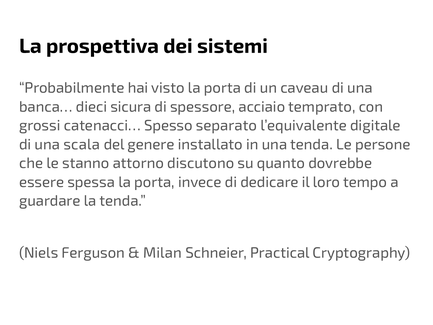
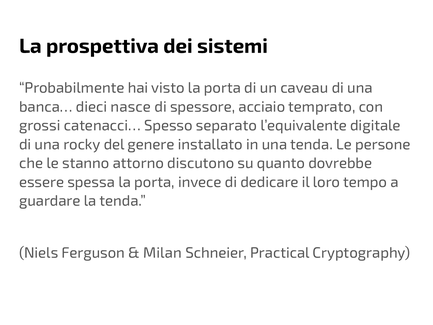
sicura: sicura -> nasce
scala: scala -> rocky
